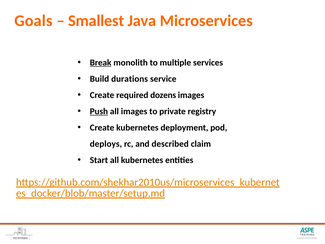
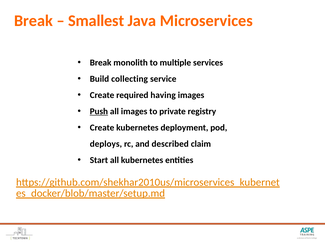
Goals at (33, 21): Goals -> Break
Break at (101, 62) underline: present -> none
durations: durations -> collecting
dozens: dozens -> having
